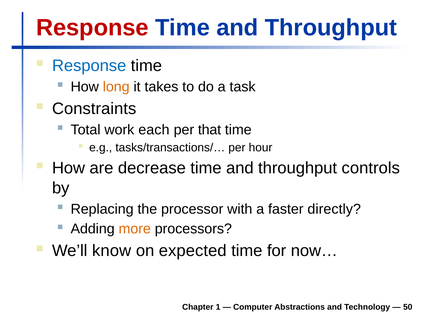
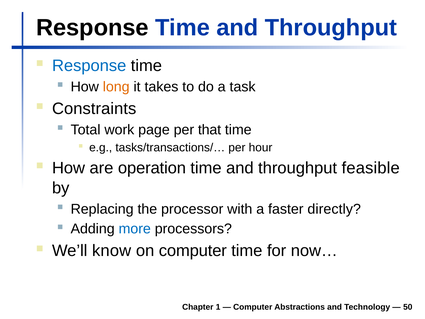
Response at (92, 28) colour: red -> black
each: each -> page
decrease: decrease -> operation
controls: controls -> feasible
more colour: orange -> blue
on expected: expected -> computer
